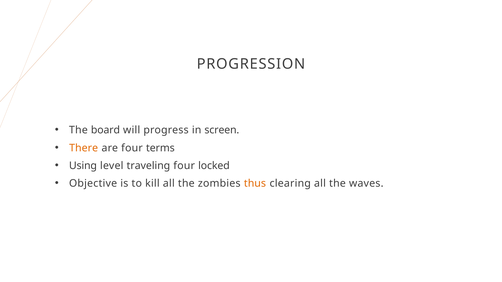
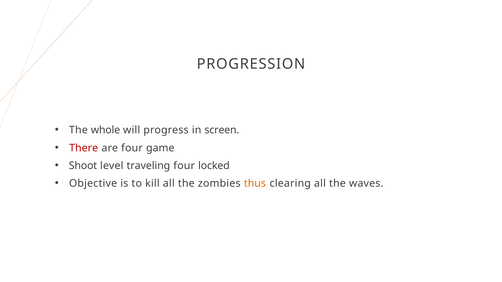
board: board -> whole
There colour: orange -> red
terms: terms -> game
Using: Using -> Shoot
